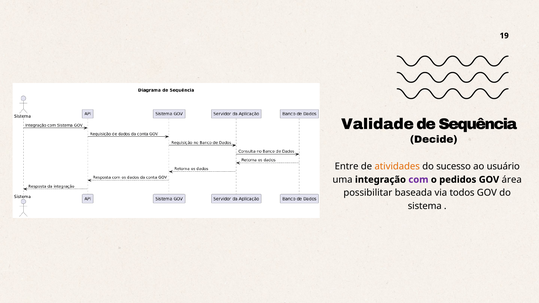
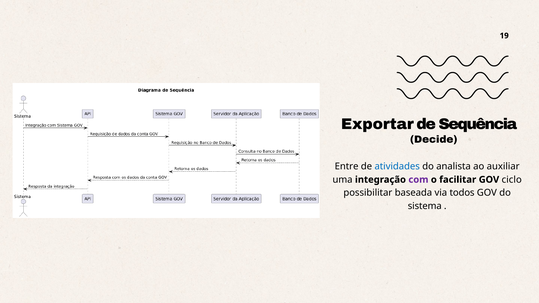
Validade: Validade -> Exportar
atividades colour: orange -> blue
sucesso: sucesso -> analista
usuário: usuário -> auxiliar
pedidos: pedidos -> facilitar
área: área -> ciclo
